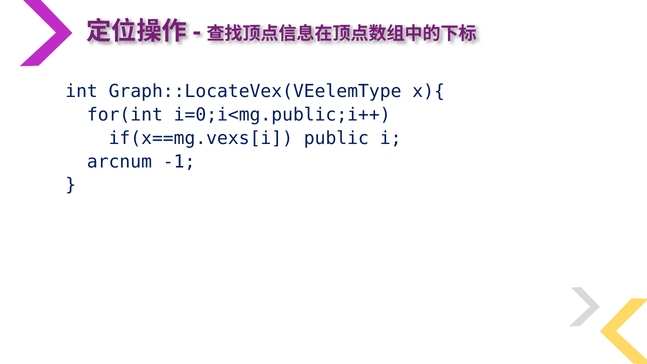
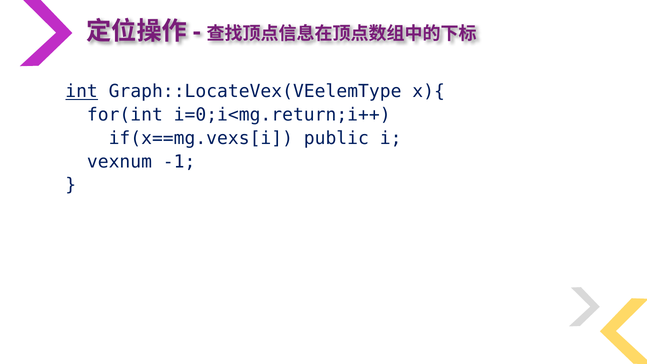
int underline: none -> present
i=0;i<mg.public;i++: i=0;i<mg.public;i++ -> i=0;i<mg.return;i++
arcnum: arcnum -> vexnum
